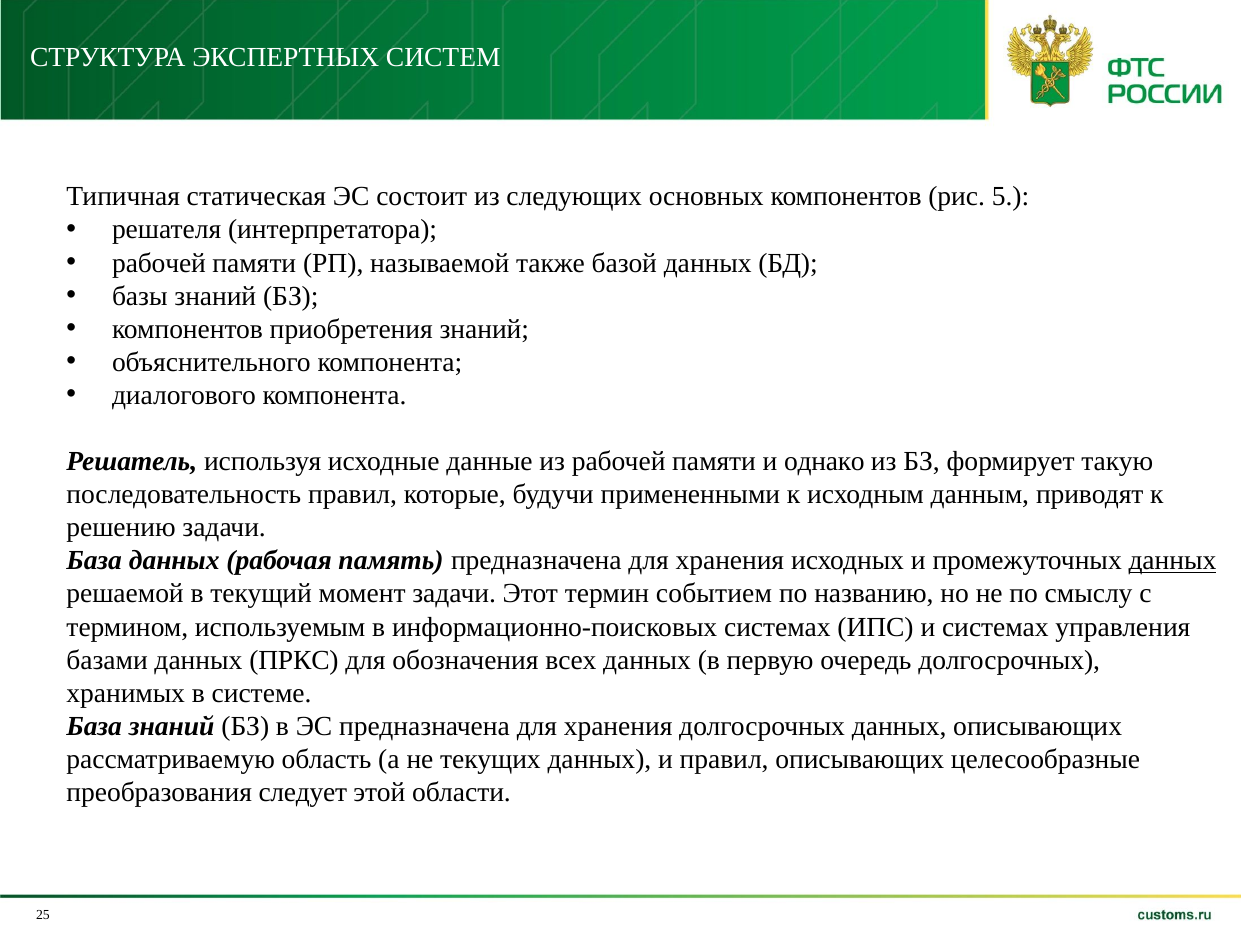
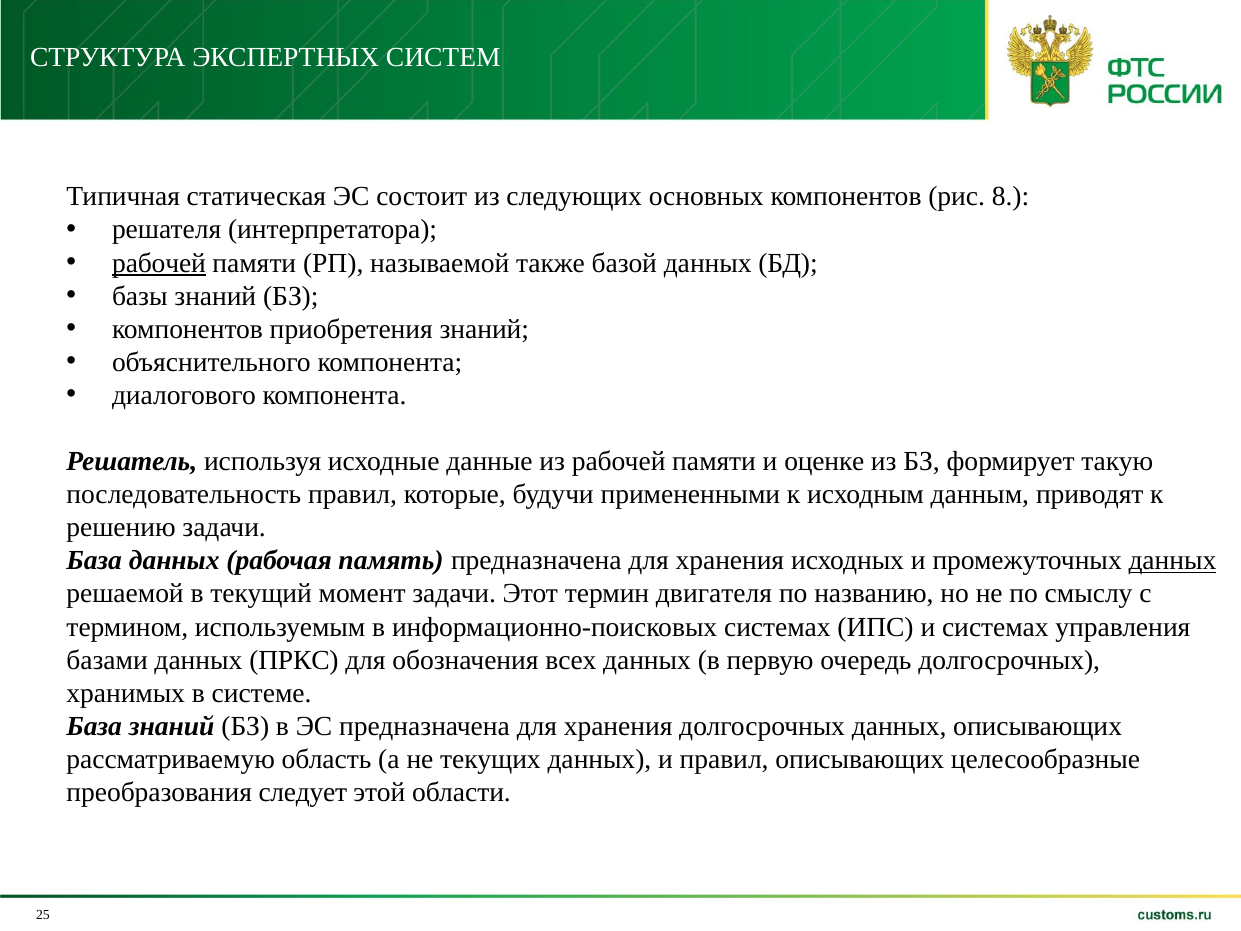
5: 5 -> 8
рабочей at (159, 263) underline: none -> present
однако: однако -> оценке
событием: событием -> двигателя
